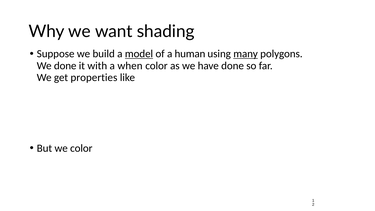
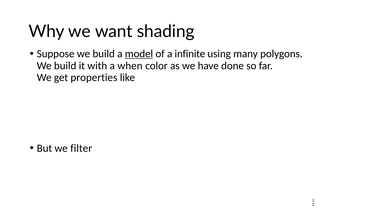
human: human -> infinite
many underline: present -> none
done at (65, 66): done -> build
we color: color -> filter
